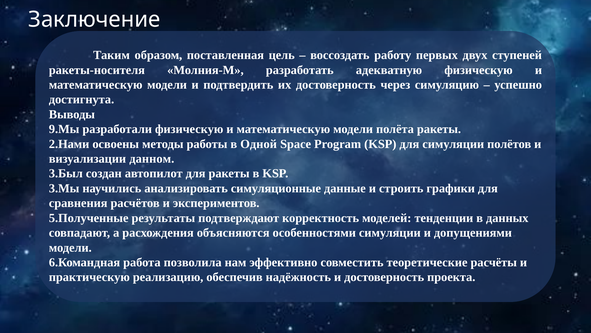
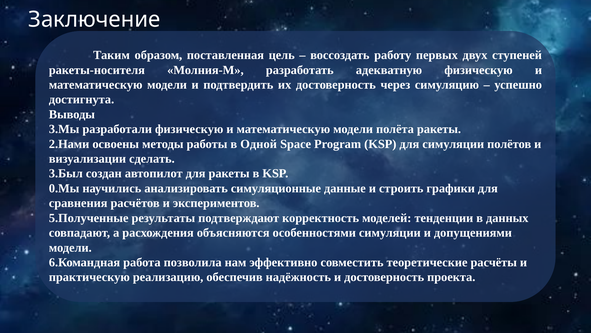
9.Мы: 9.Мы -> 3.Мы
данном: данном -> сделать
3.Мы: 3.Мы -> 0.Мы
